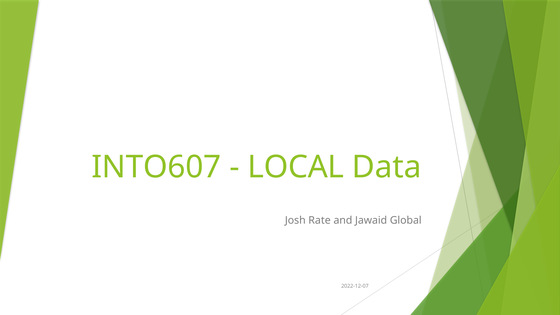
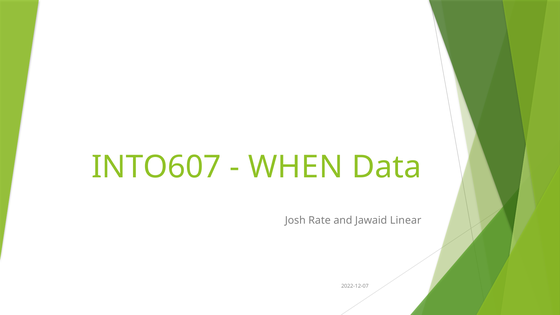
LOCAL: LOCAL -> WHEN
Global: Global -> Linear
